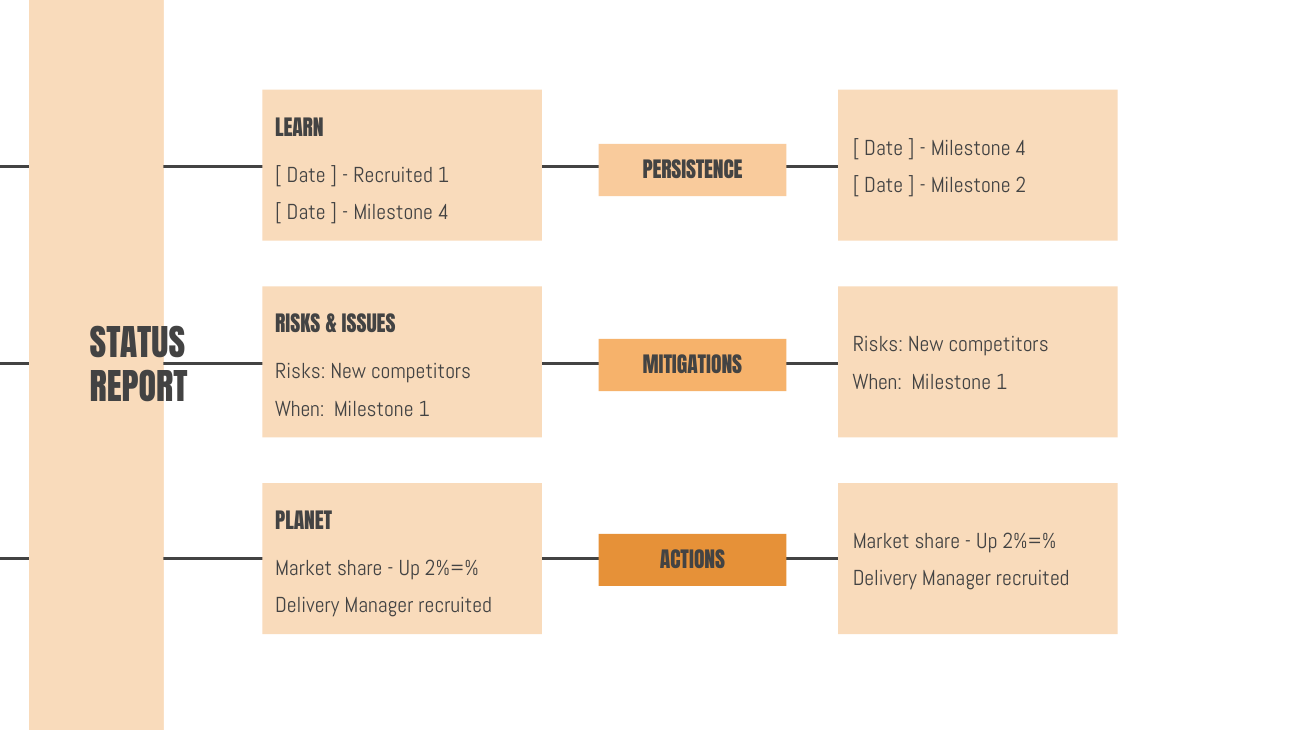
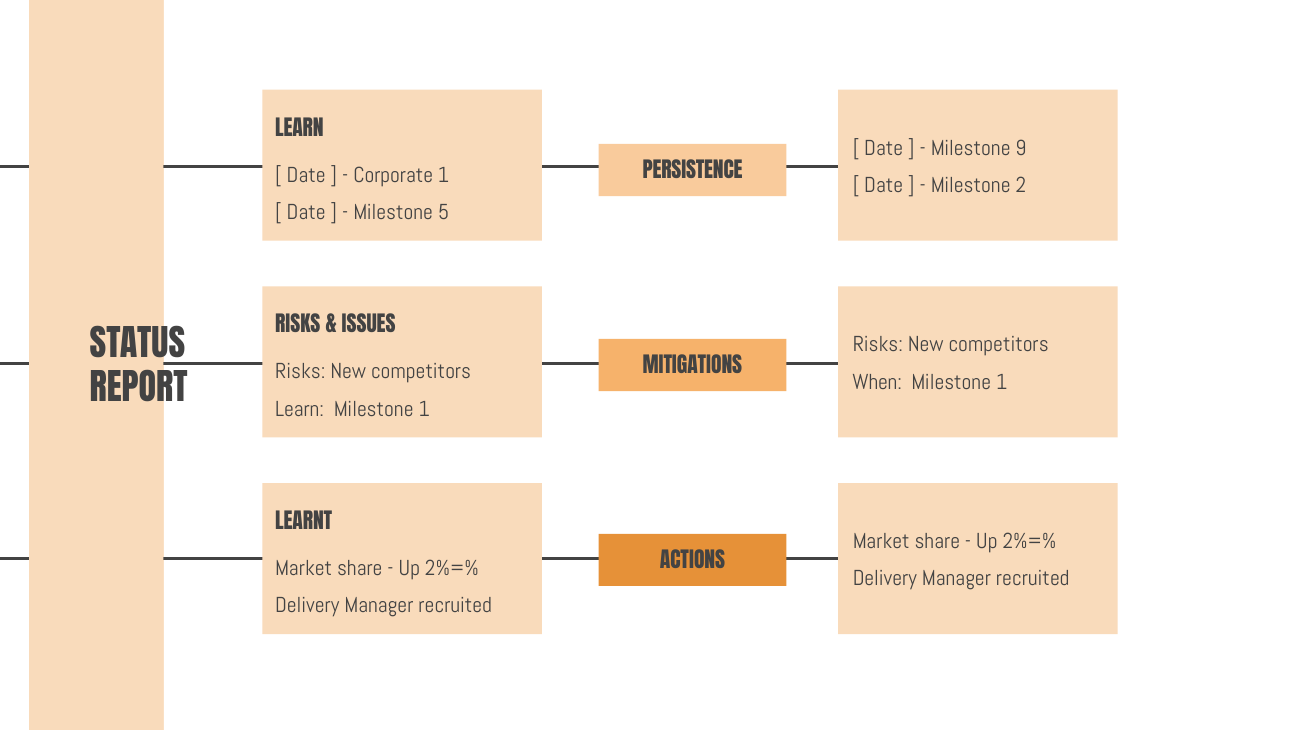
4 at (1021, 149): 4 -> 9
Recruited at (393, 175): Recruited -> Corporate
4 at (444, 213): 4 -> 5
When at (300, 409): When -> Learn
PLANET: PLANET -> LEARNT
